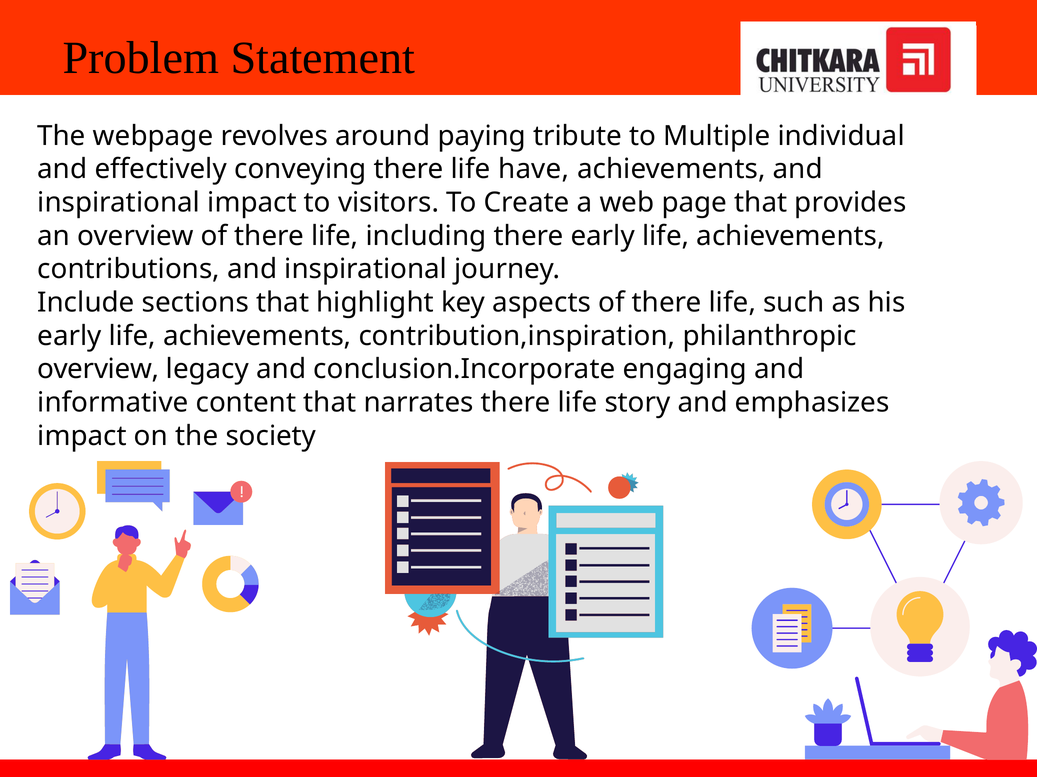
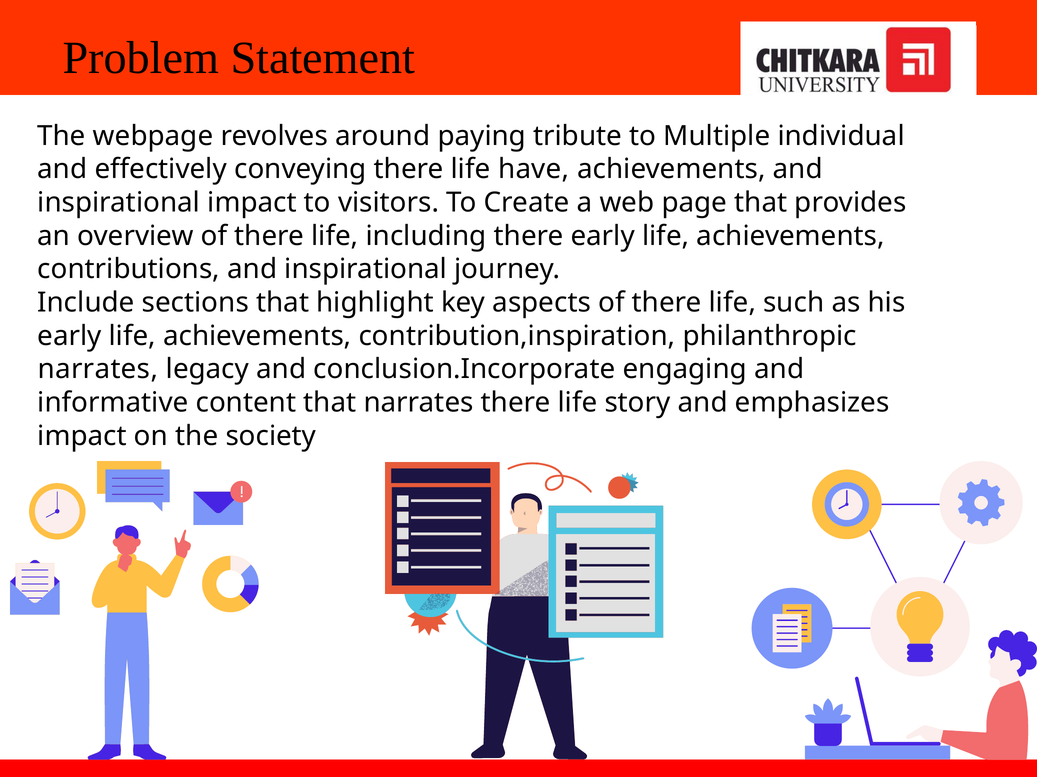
overview at (98, 370): overview -> narrates
